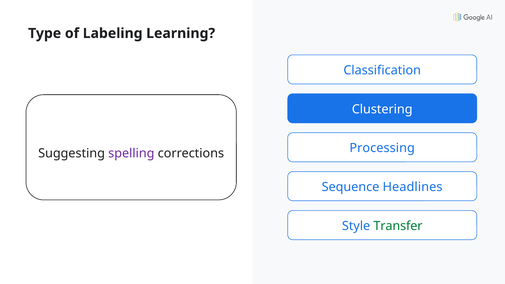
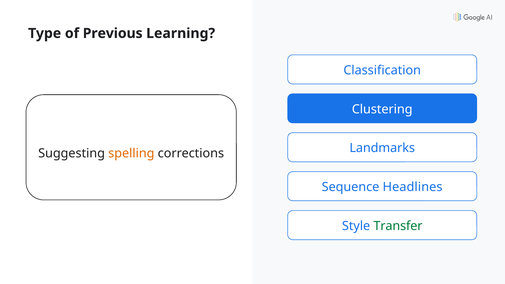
Labeling: Labeling -> Previous
Processing: Processing -> Landmarks
spelling colour: purple -> orange
